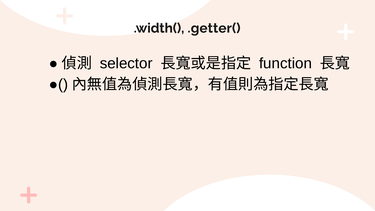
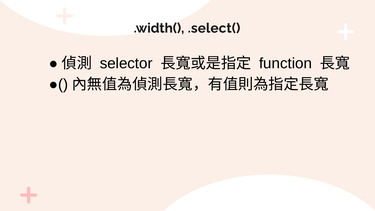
.getter(: .getter( -> .select(
